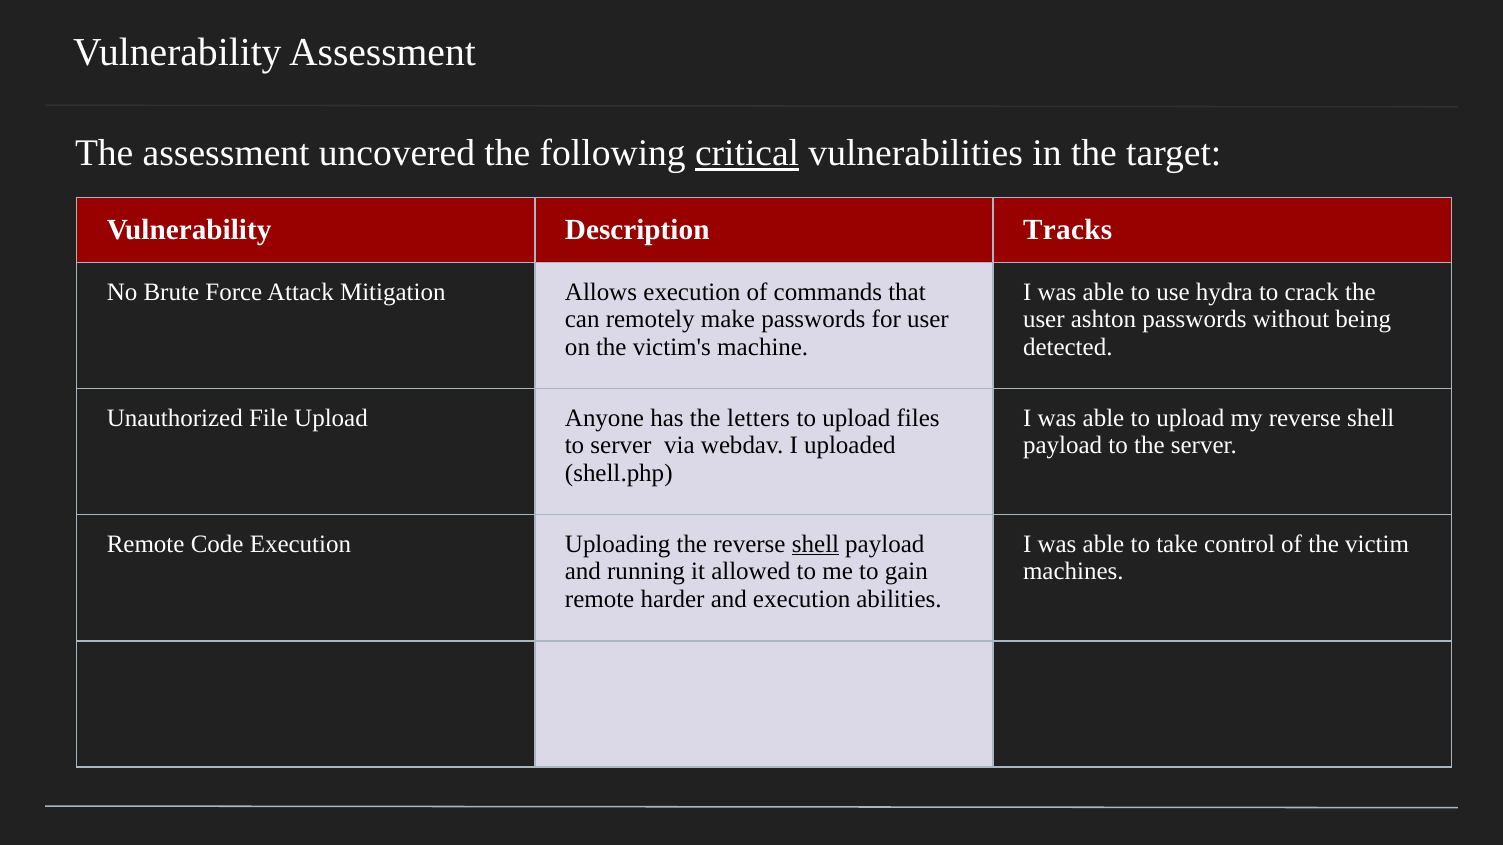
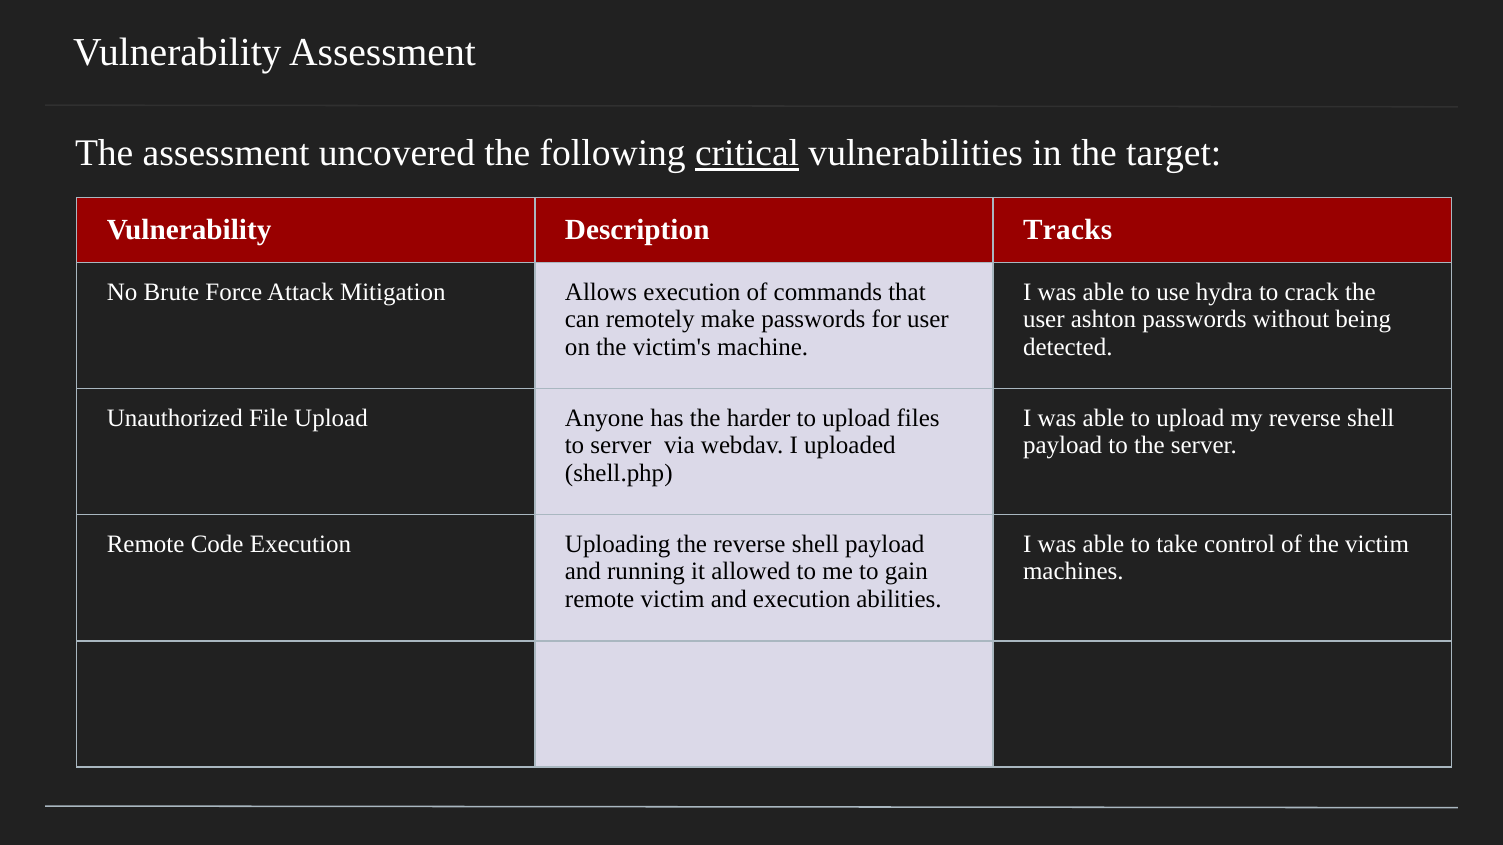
letters: letters -> harder
shell at (816, 544) underline: present -> none
remote harder: harder -> victim
